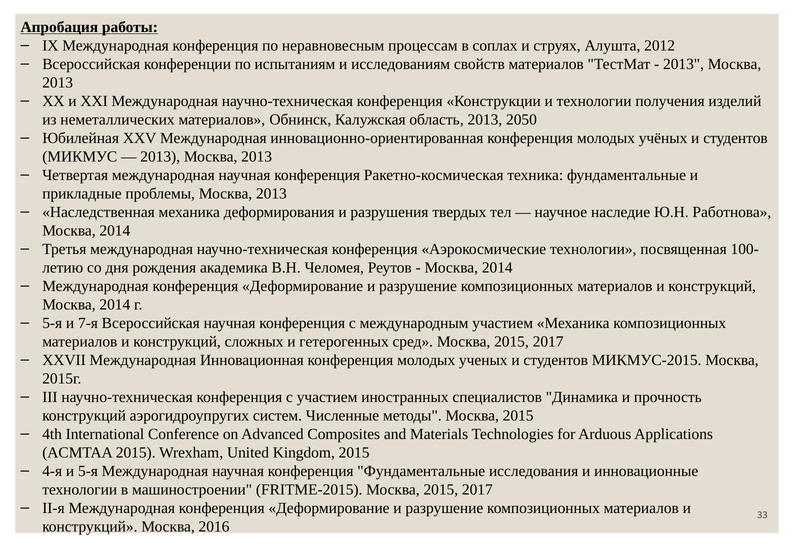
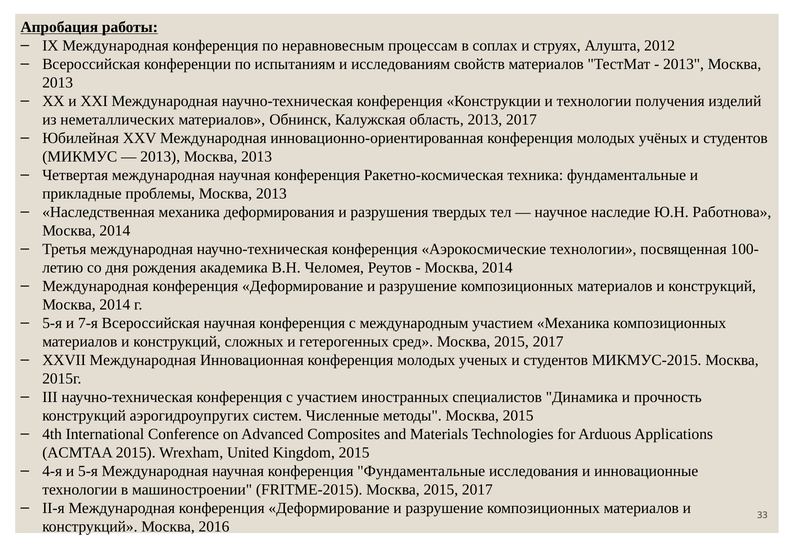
2013 2050: 2050 -> 2017
